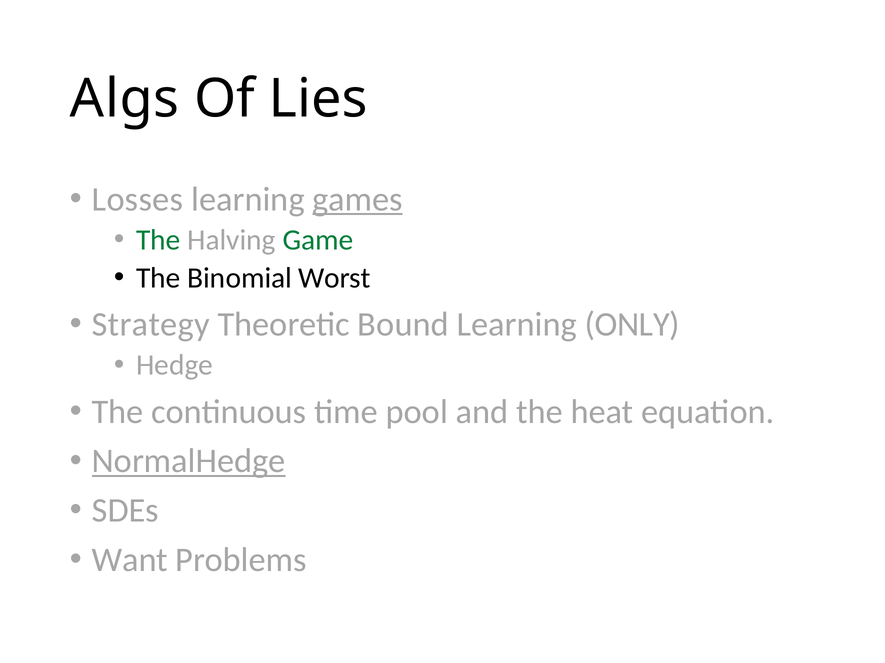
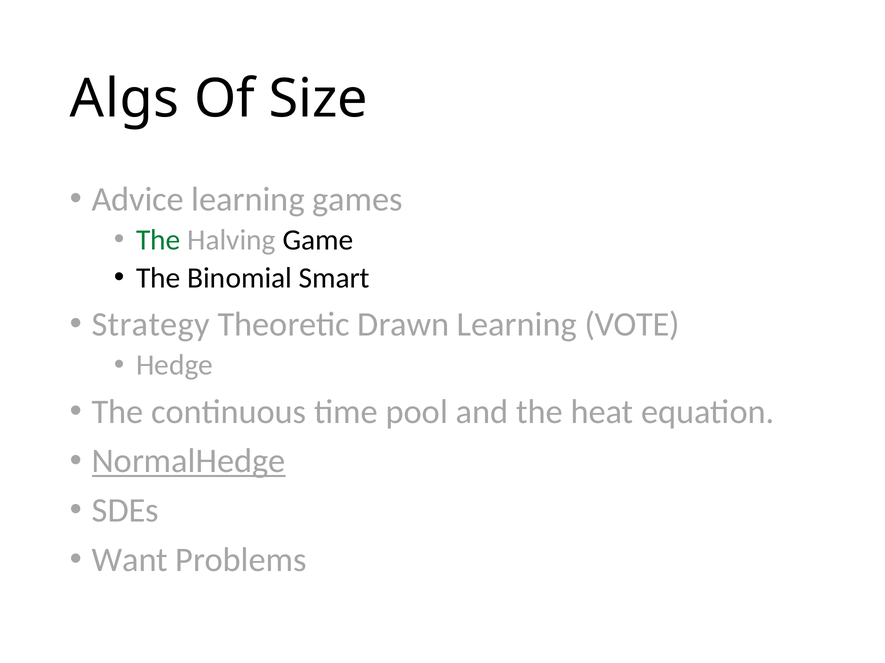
Lies: Lies -> Size
Losses: Losses -> Advice
games underline: present -> none
Game colour: green -> black
Worst: Worst -> Smart
Bound: Bound -> Drawn
ONLY: ONLY -> VOTE
